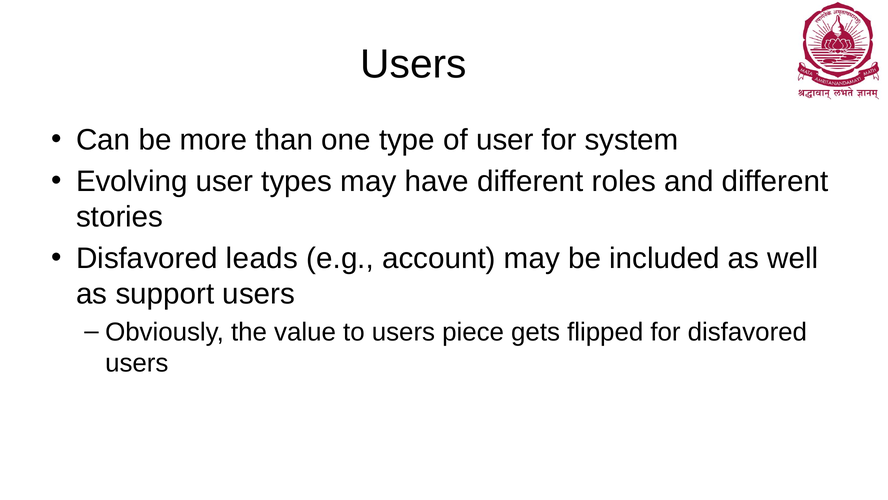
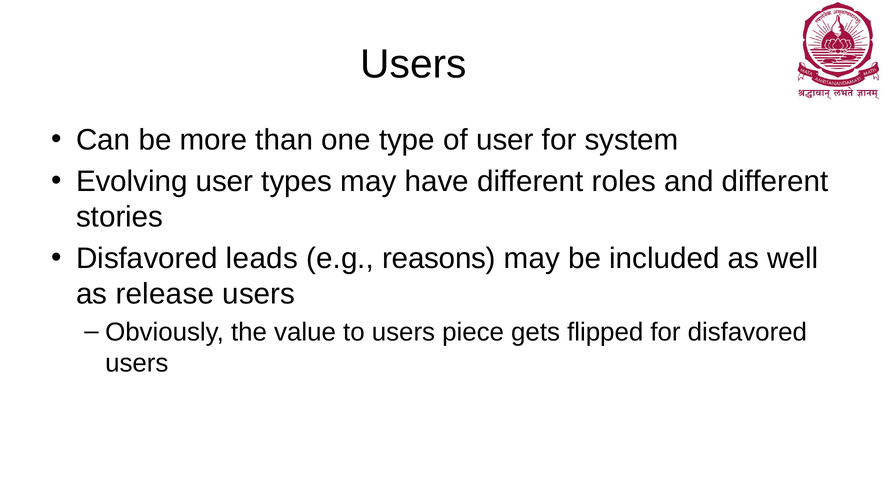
account: account -> reasons
support: support -> release
